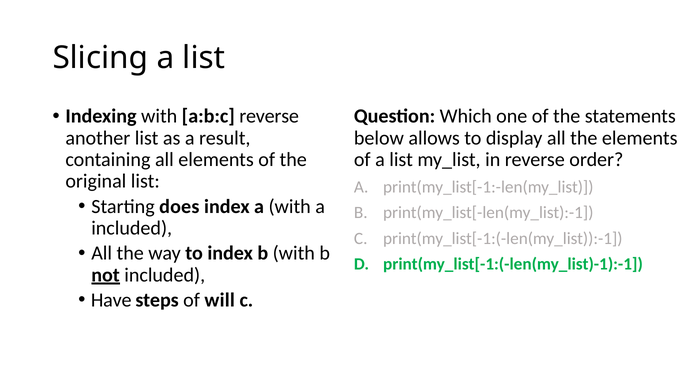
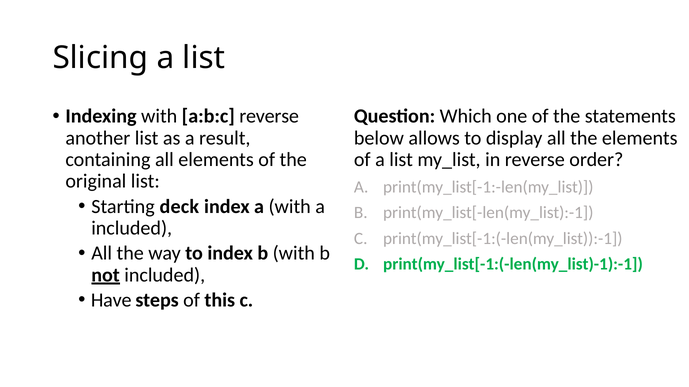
does: does -> deck
will: will -> this
